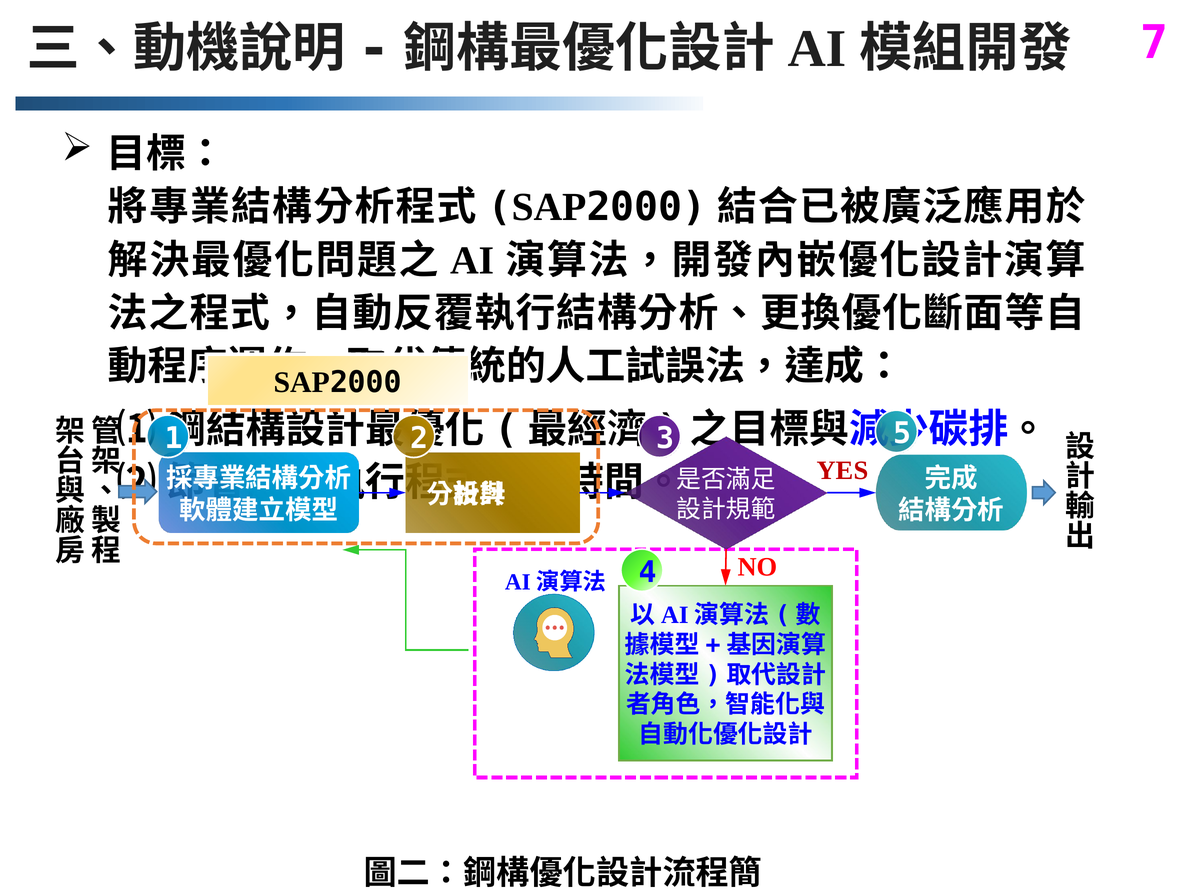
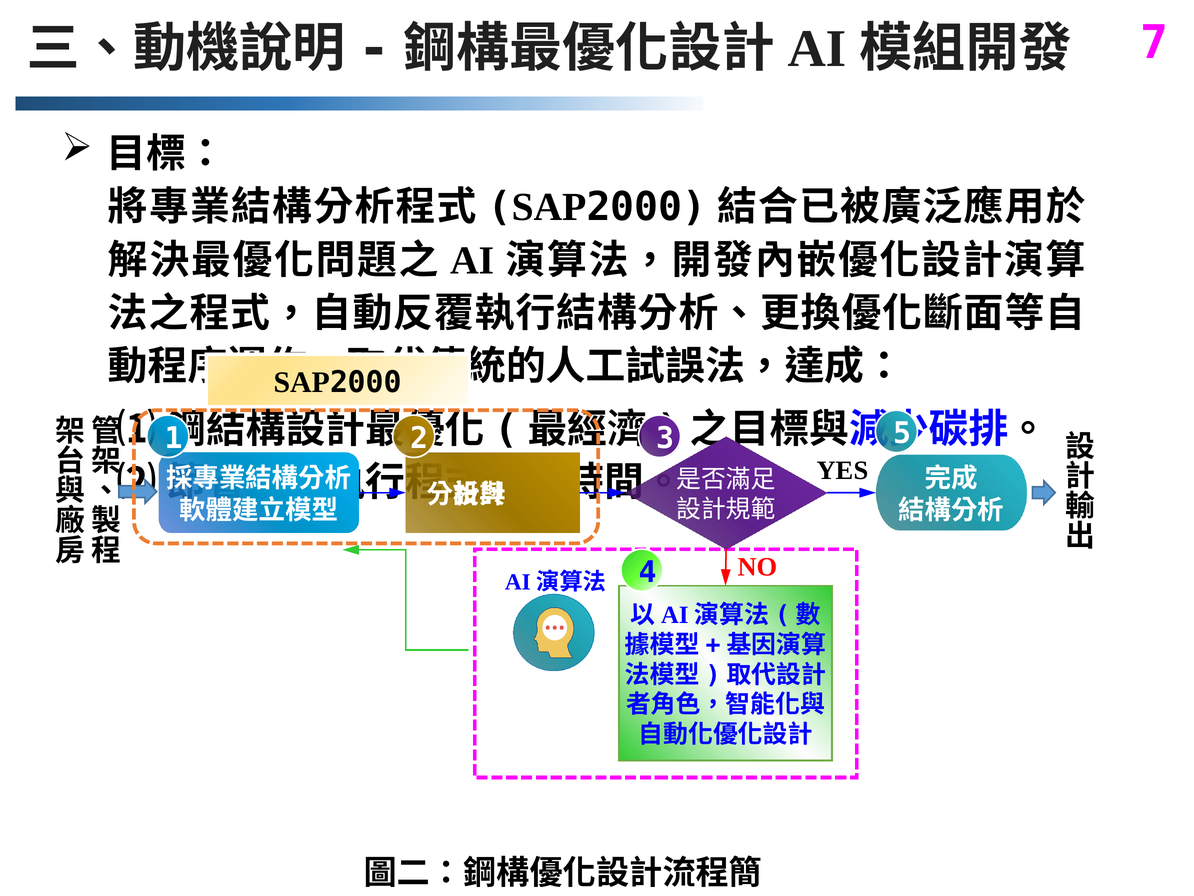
YES colour: red -> black
